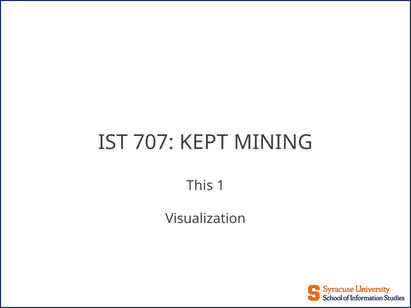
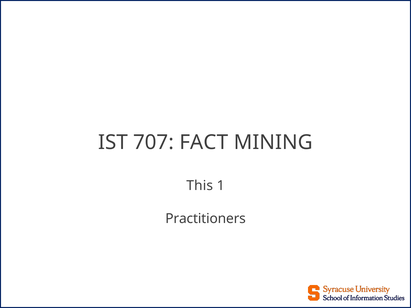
KEPT: KEPT -> FACT
Visualization: Visualization -> Practitioners
